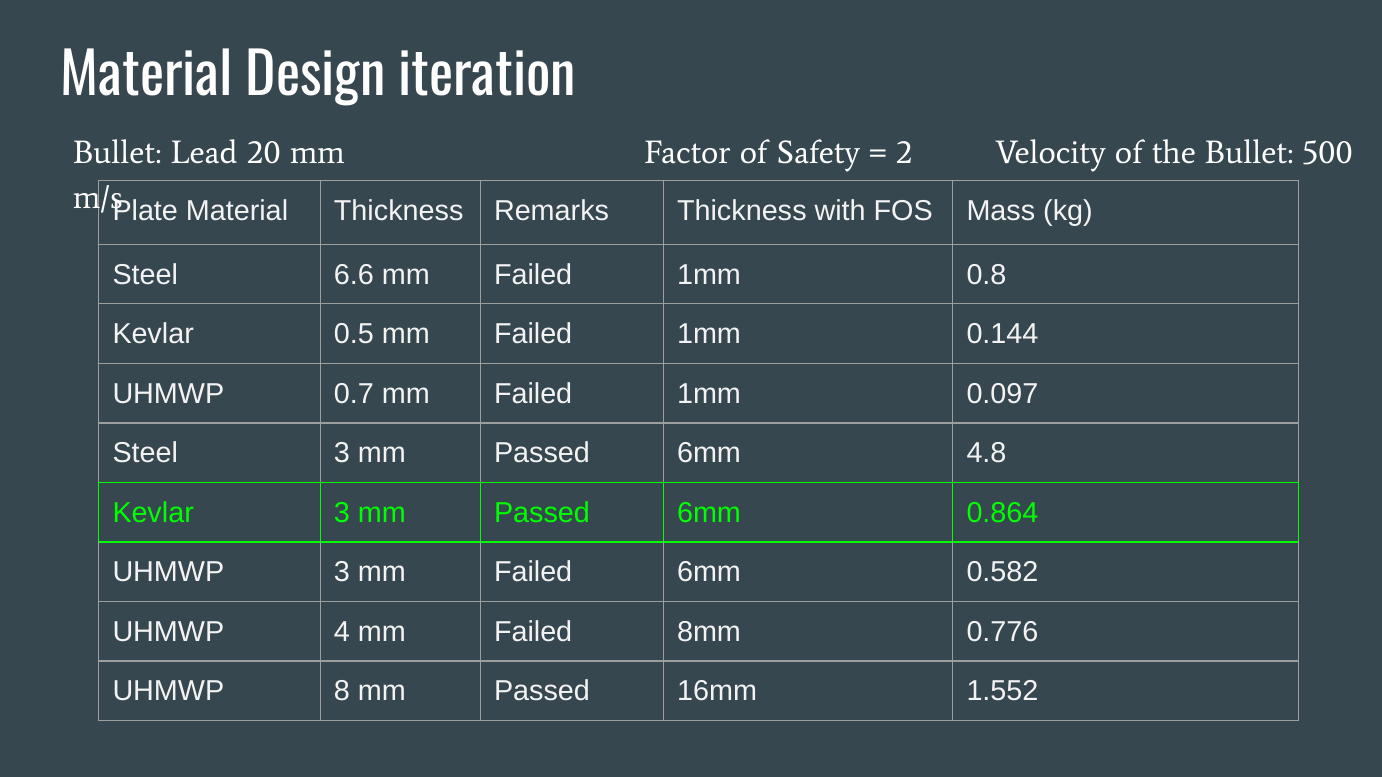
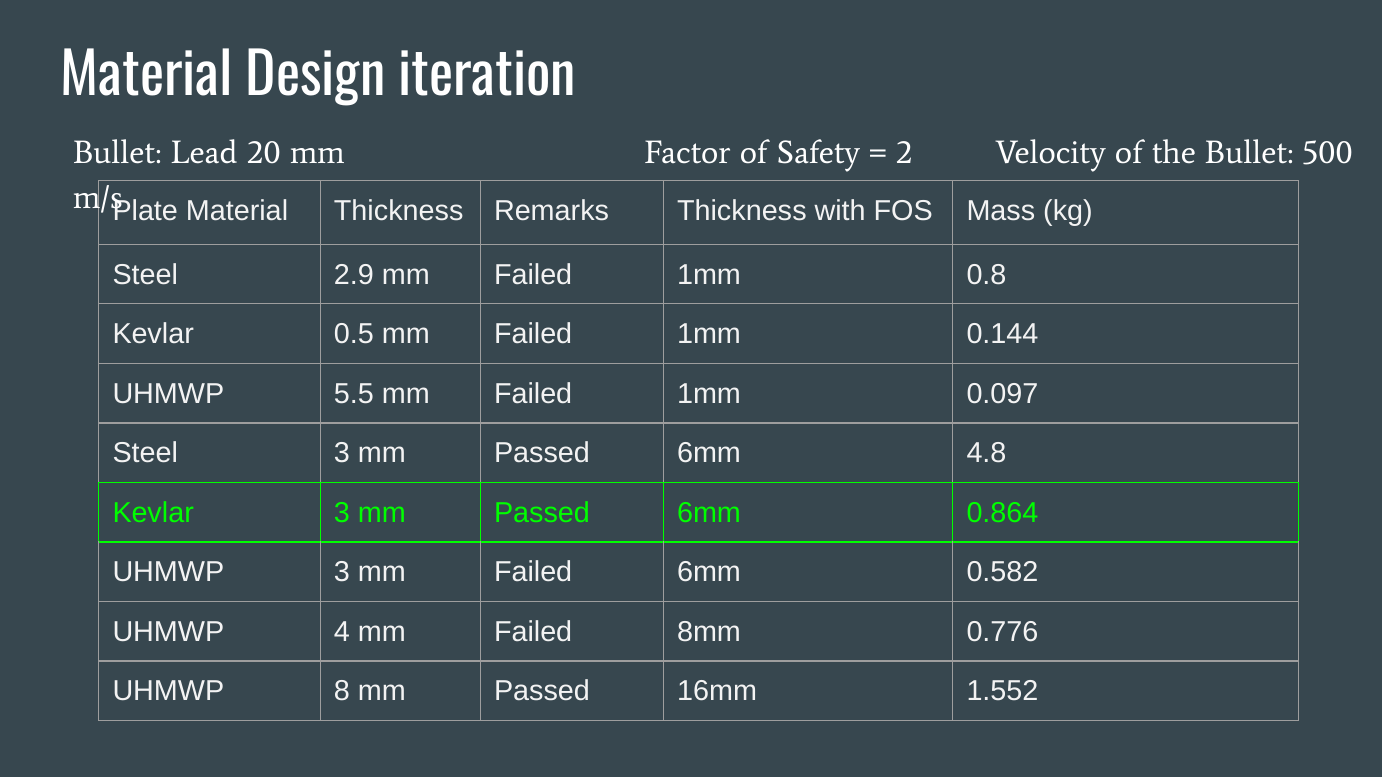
6.6: 6.6 -> 2.9
0.7: 0.7 -> 5.5
